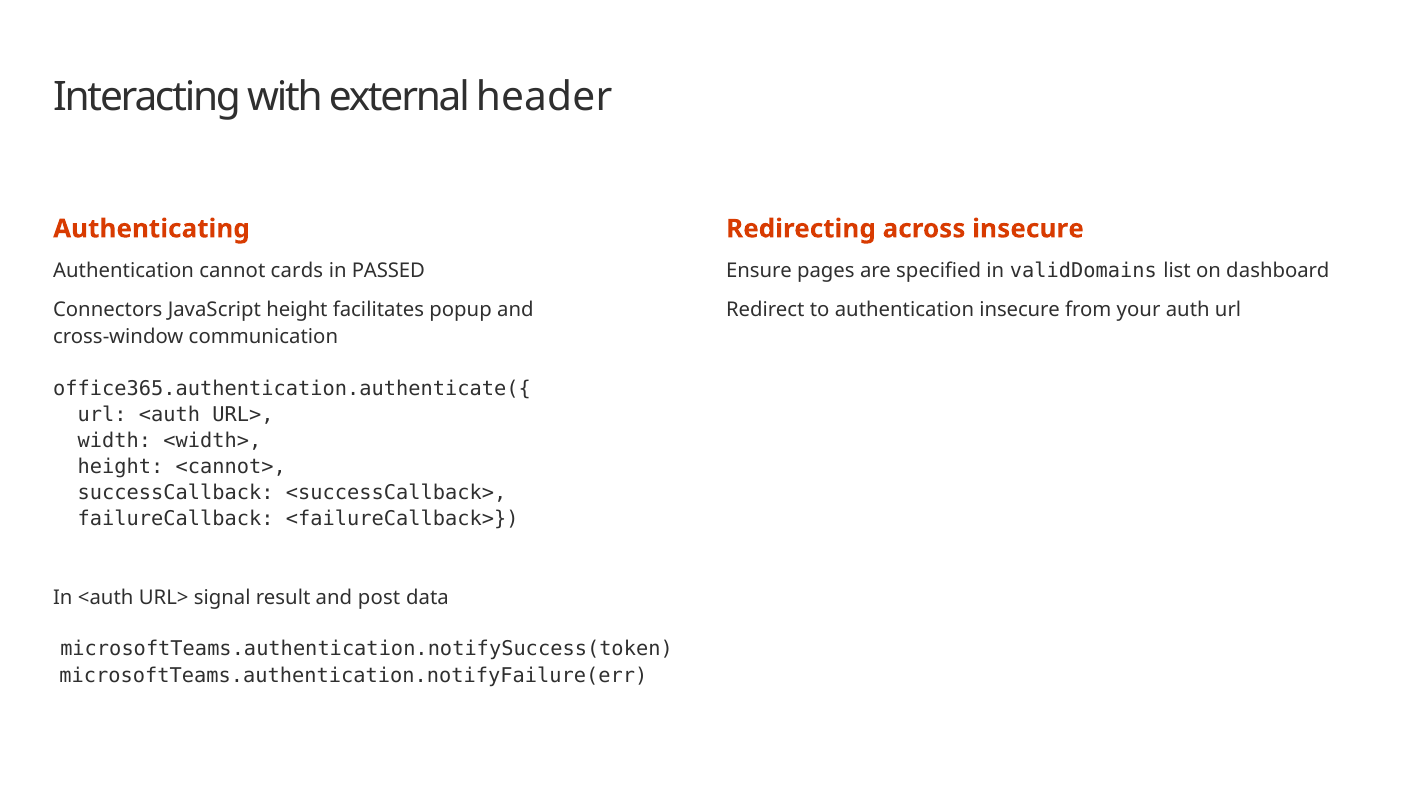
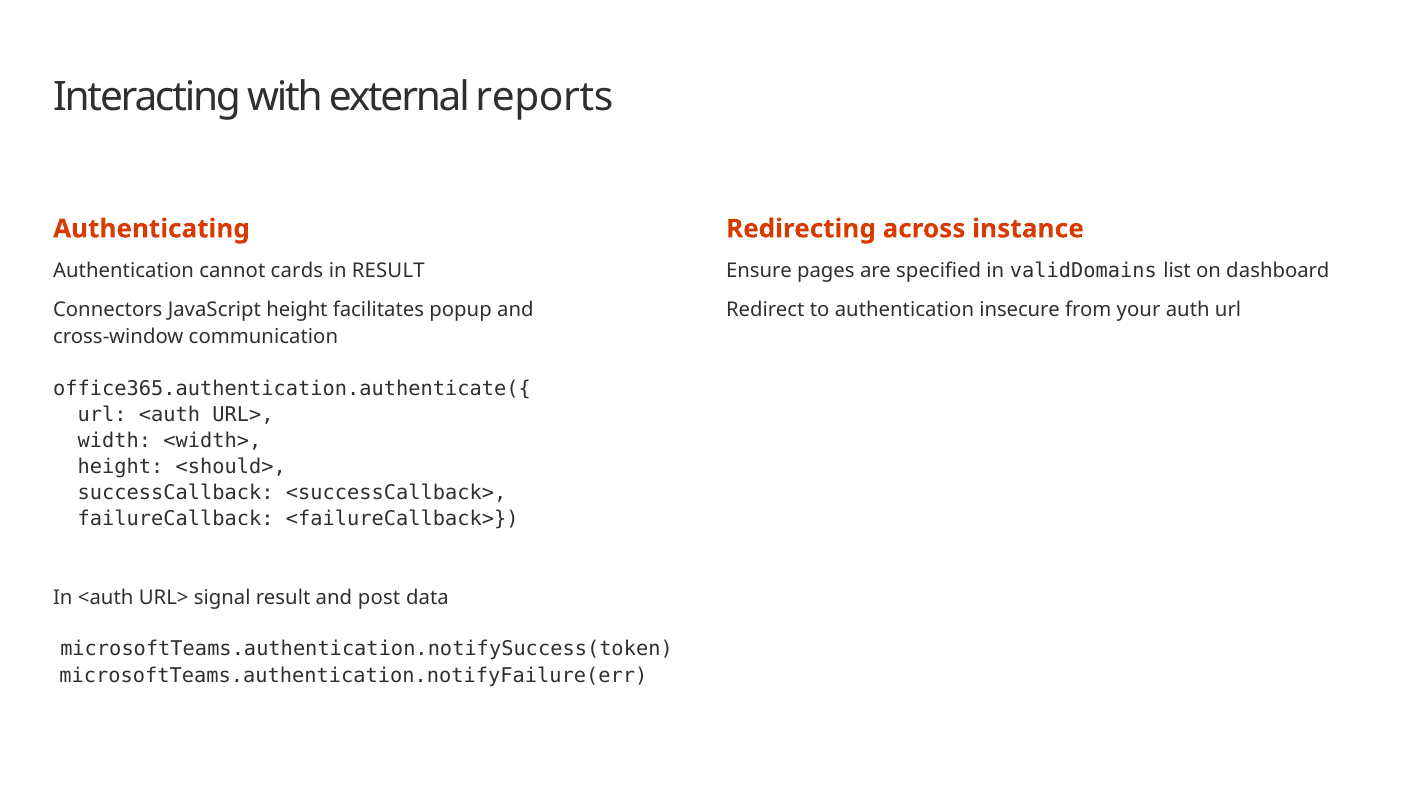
header: header -> reports
across insecure: insecure -> instance
in PASSED: PASSED -> RESULT
<cannot>: <cannot> -> <should>
